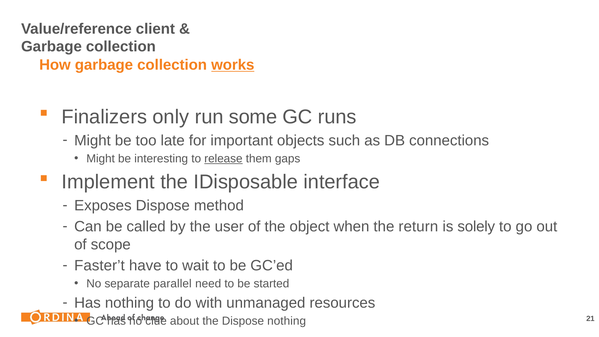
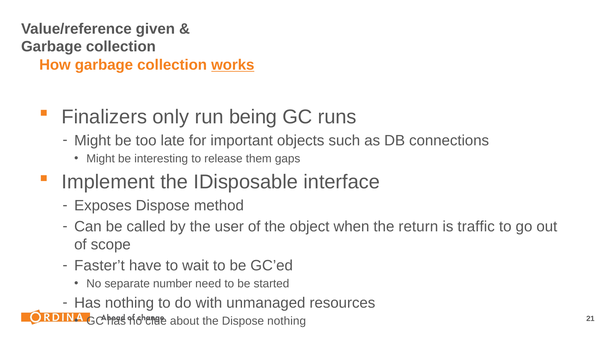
client: client -> given
some: some -> being
release underline: present -> none
solely: solely -> traffic
parallel: parallel -> number
